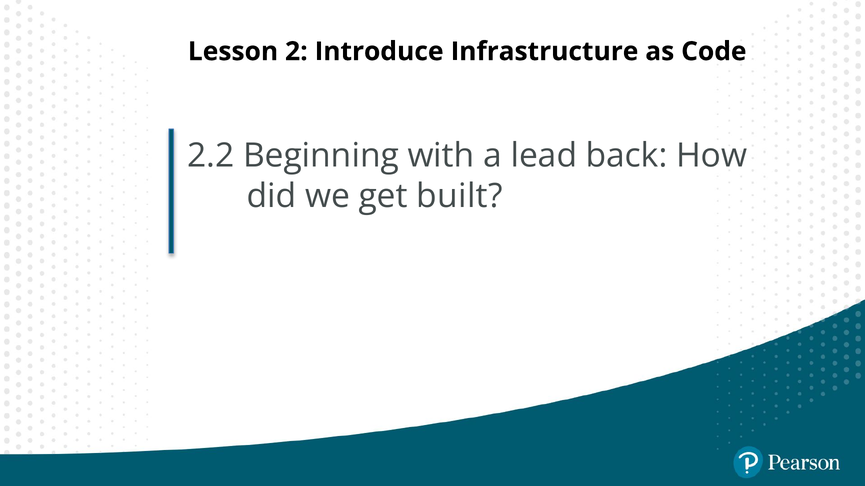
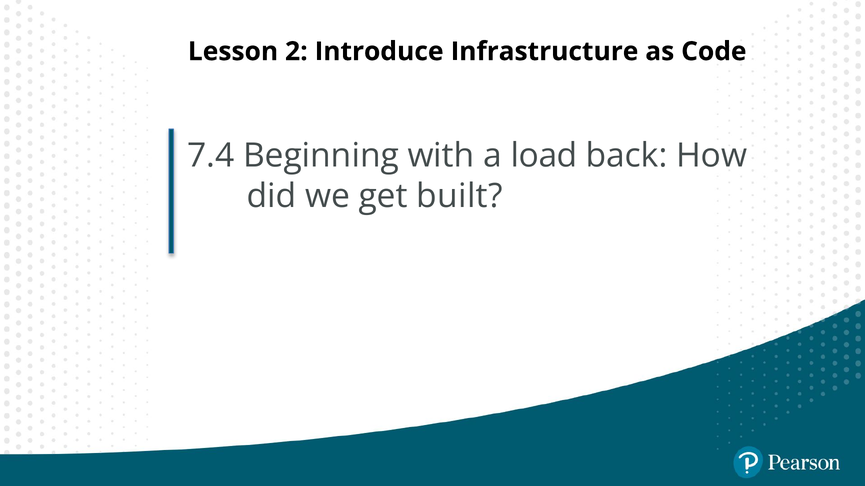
2.2: 2.2 -> 7.4
lead: lead -> load
